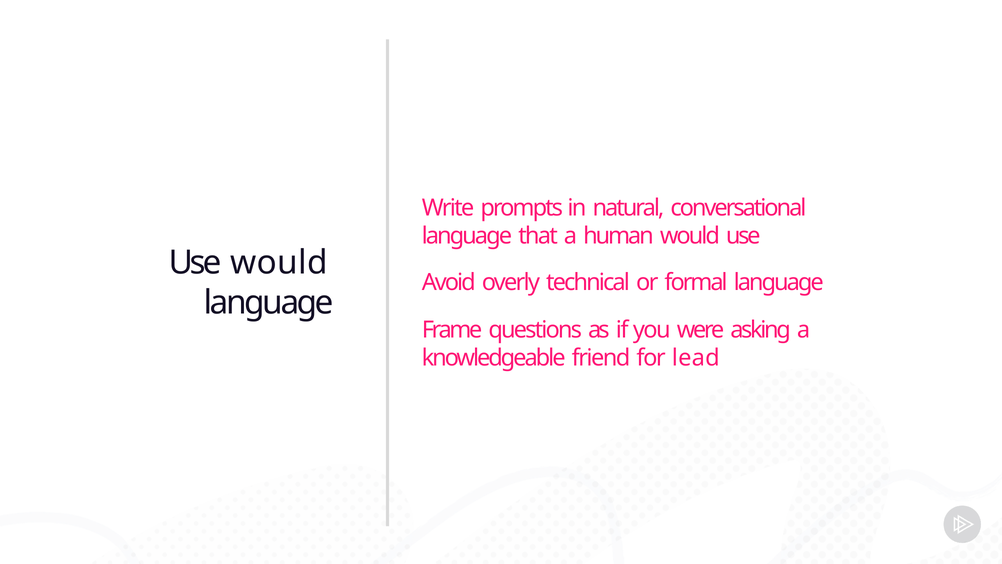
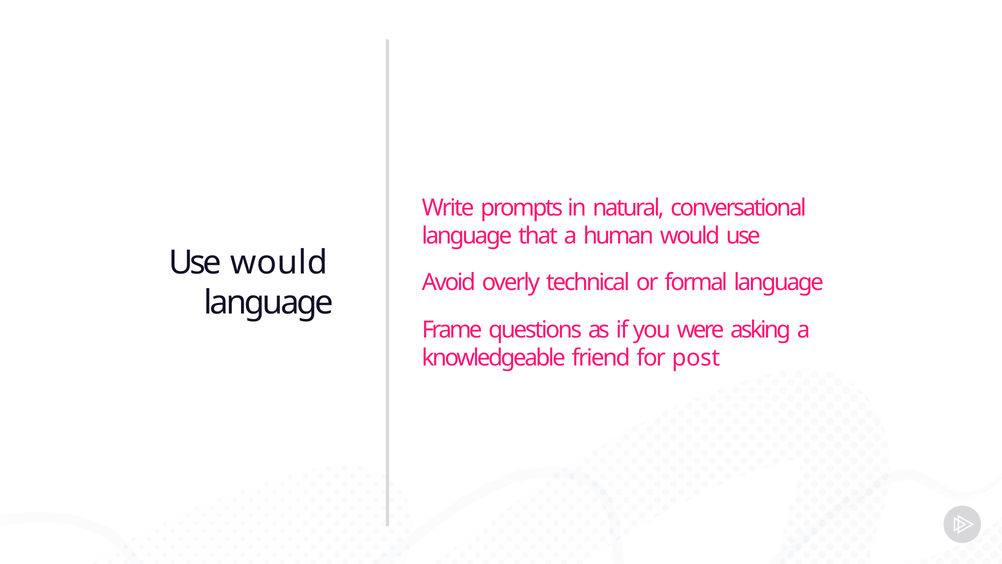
lead: lead -> post
